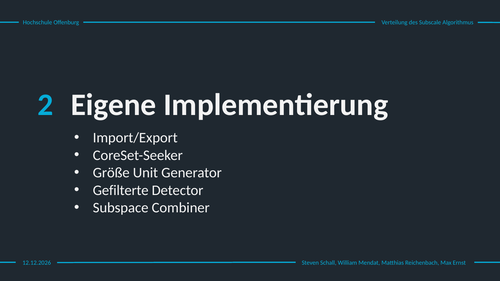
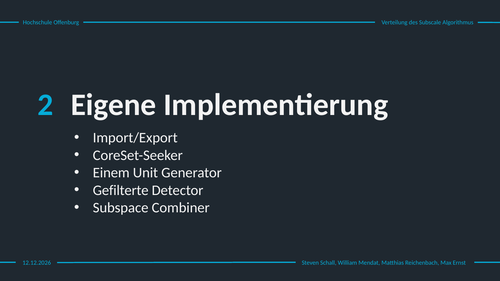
Größe: Größe -> Einem
